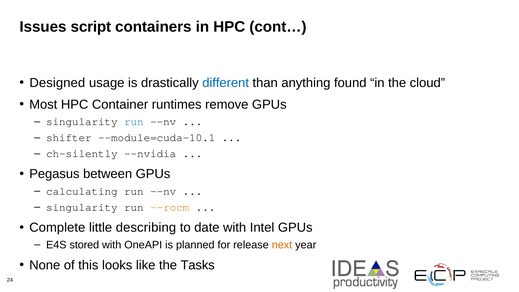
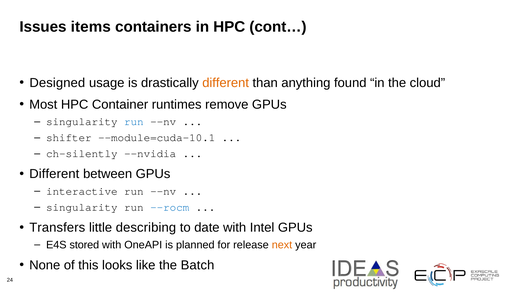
script: script -> items
different at (226, 83) colour: blue -> orange
Pegasus at (54, 174): Pegasus -> Different
calculating: calculating -> interactive
--rocm colour: orange -> blue
Complete: Complete -> Transfers
Tasks: Tasks -> Batch
